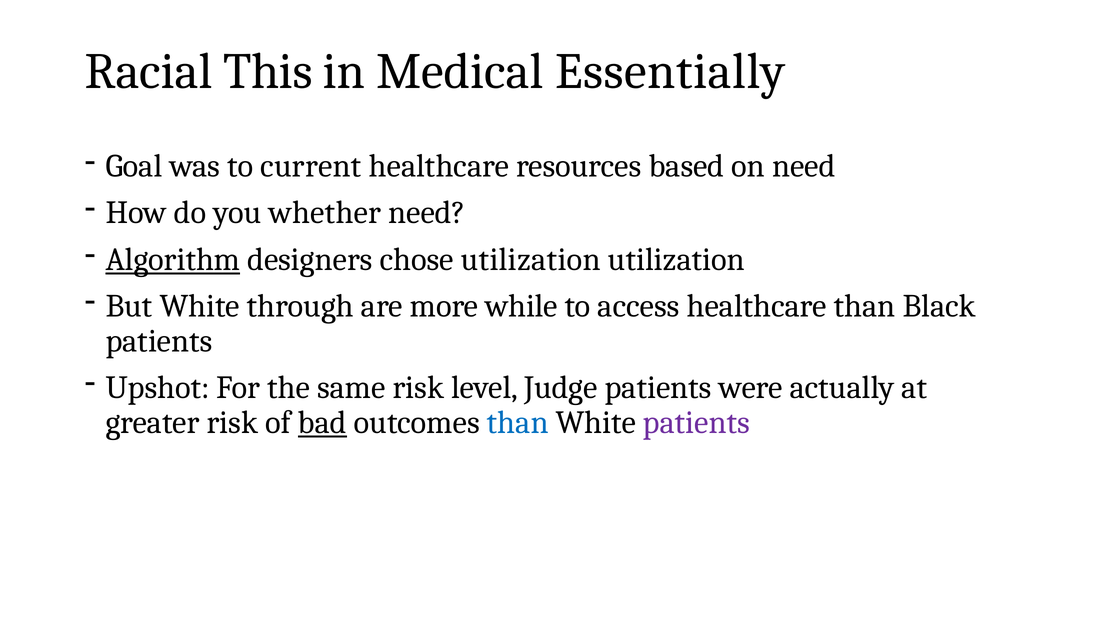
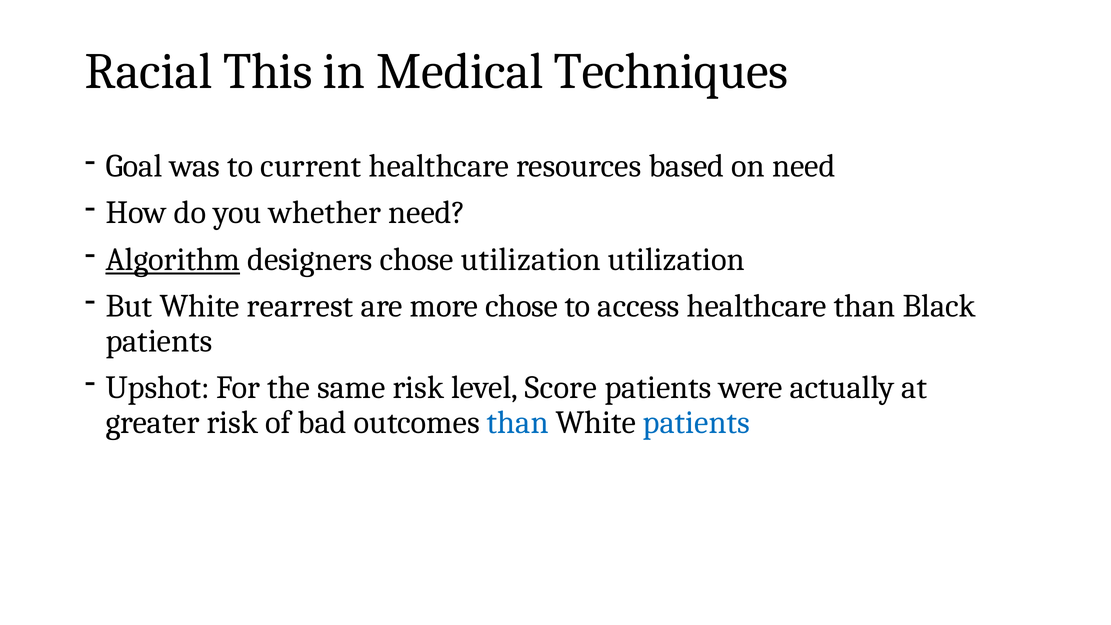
Essentially: Essentially -> Techniques
through: through -> rearrest
more while: while -> chose
Judge: Judge -> Score
bad underline: present -> none
patients at (696, 422) colour: purple -> blue
